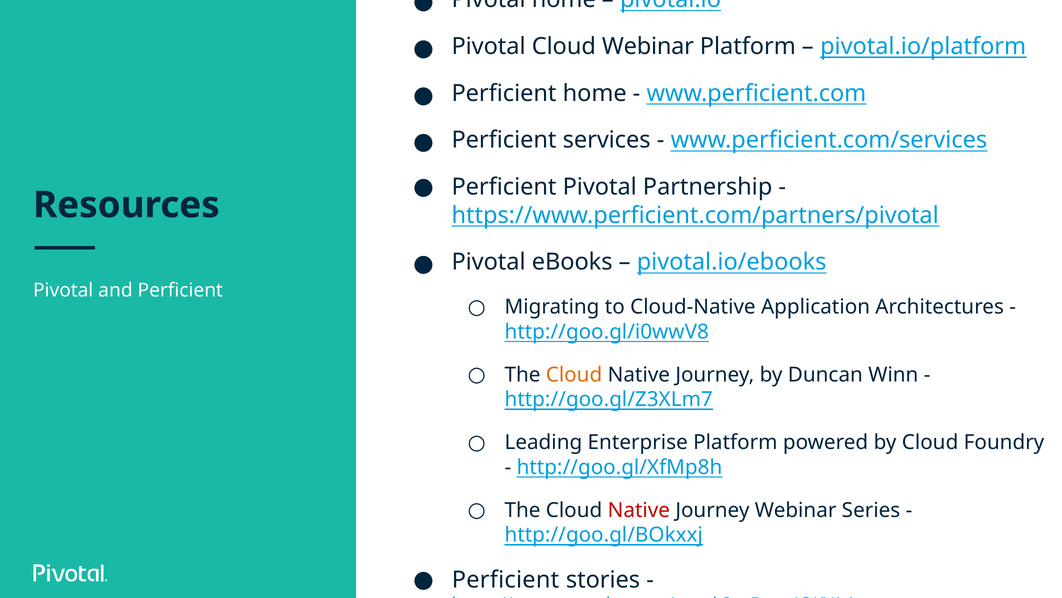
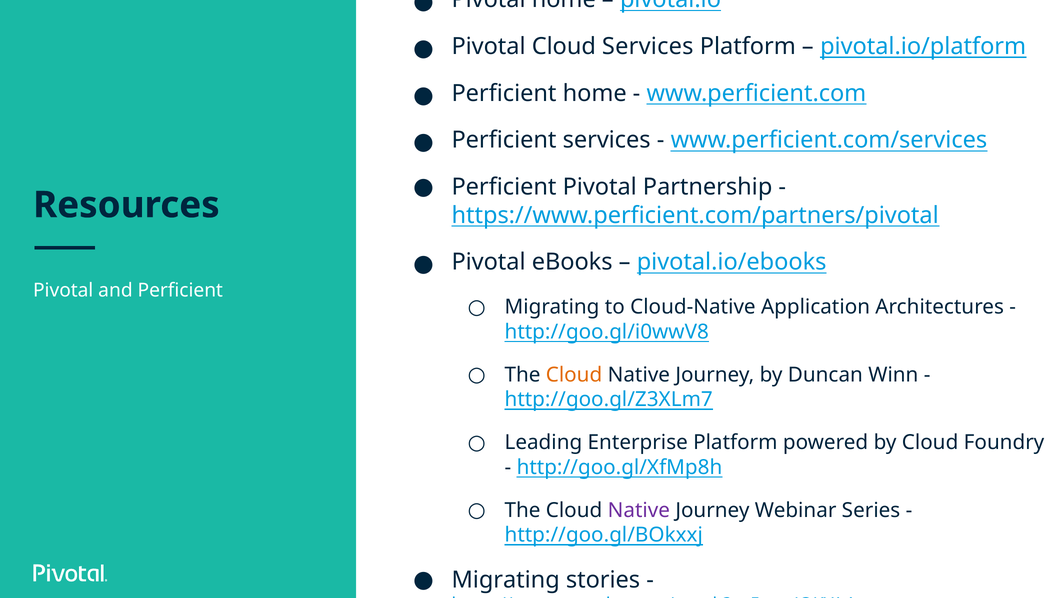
Cloud Webinar: Webinar -> Services
Native at (639, 510) colour: red -> purple
Perficient at (506, 579): Perficient -> Migrating
